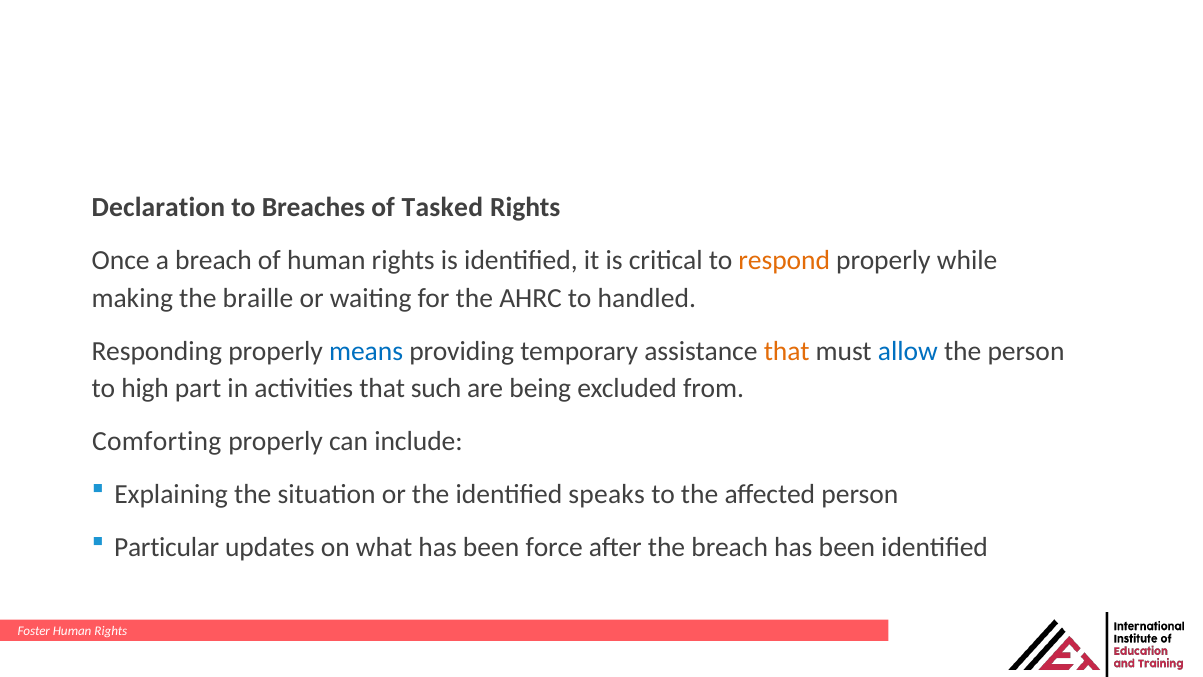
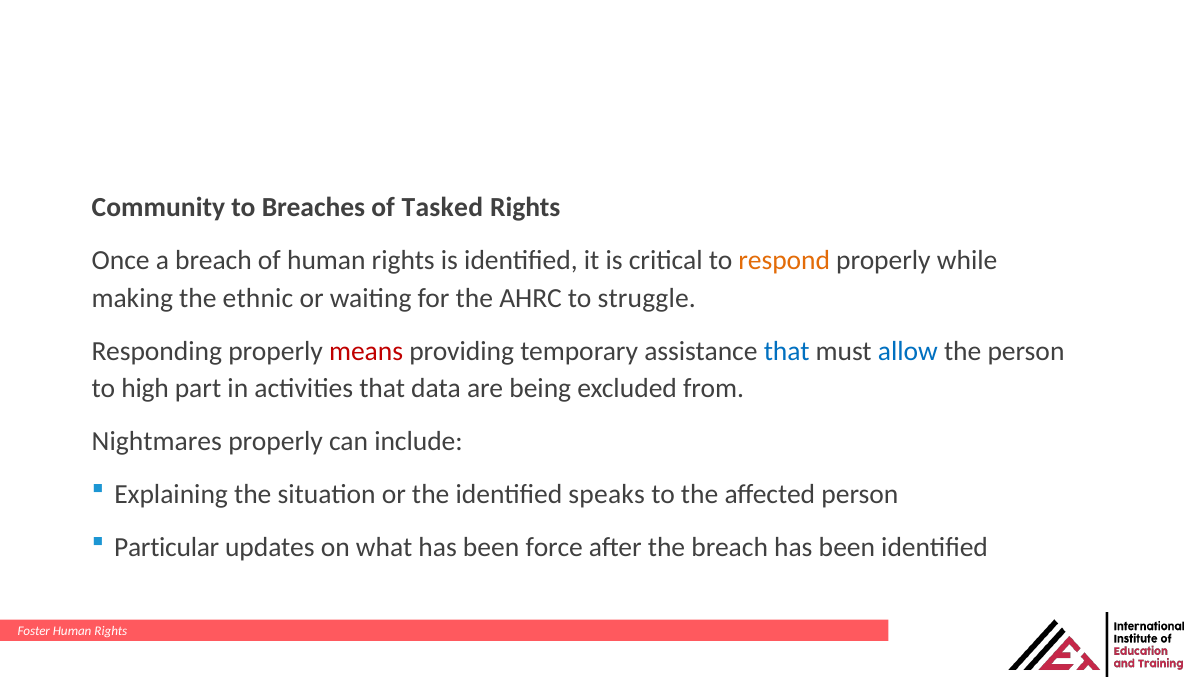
Declaration: Declaration -> Community
braille: braille -> ethnic
handled: handled -> struggle
means colour: blue -> red
that at (787, 351) colour: orange -> blue
such: such -> data
Comforting: Comforting -> Nightmares
